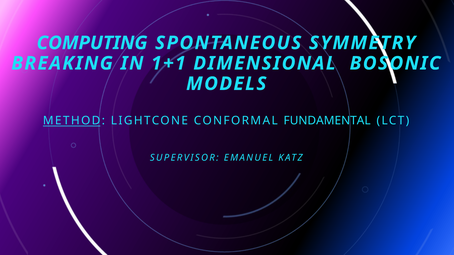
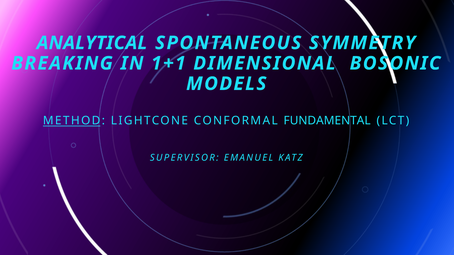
COMPUTING: COMPUTING -> ANALYTICAL
